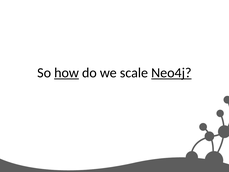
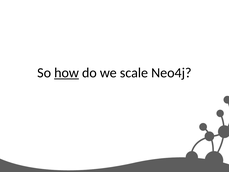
Neo4j underline: present -> none
